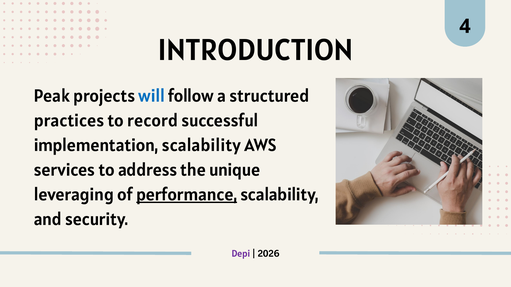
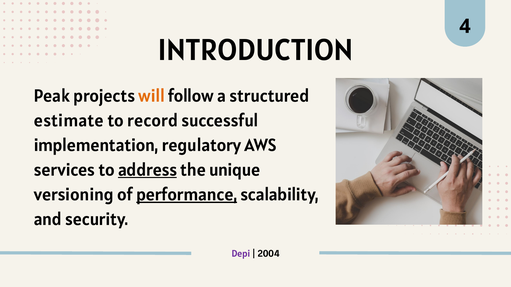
will colour: blue -> orange
practices: practices -> estimate
implementation scalability: scalability -> regulatory
address underline: none -> present
leveraging: leveraging -> versioning
2026: 2026 -> 2004
